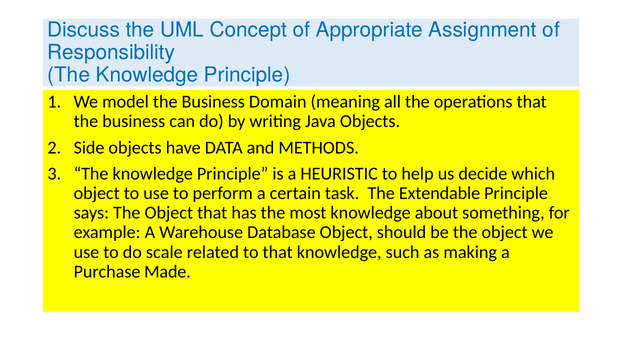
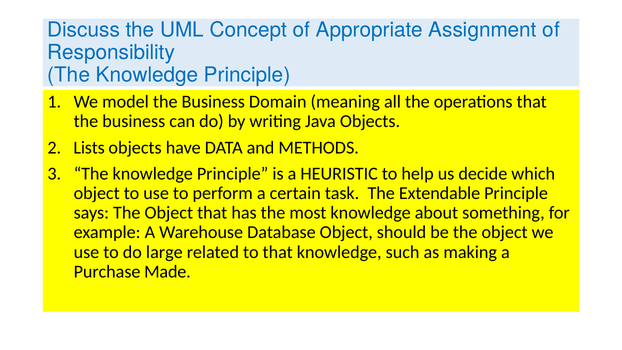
Side: Side -> Lists
scale: scale -> large
